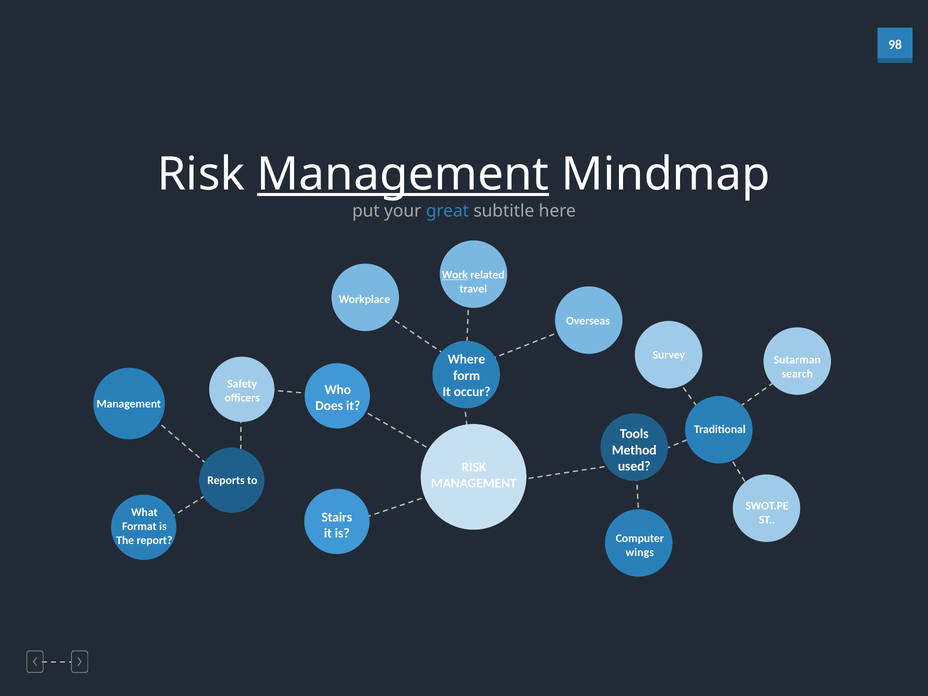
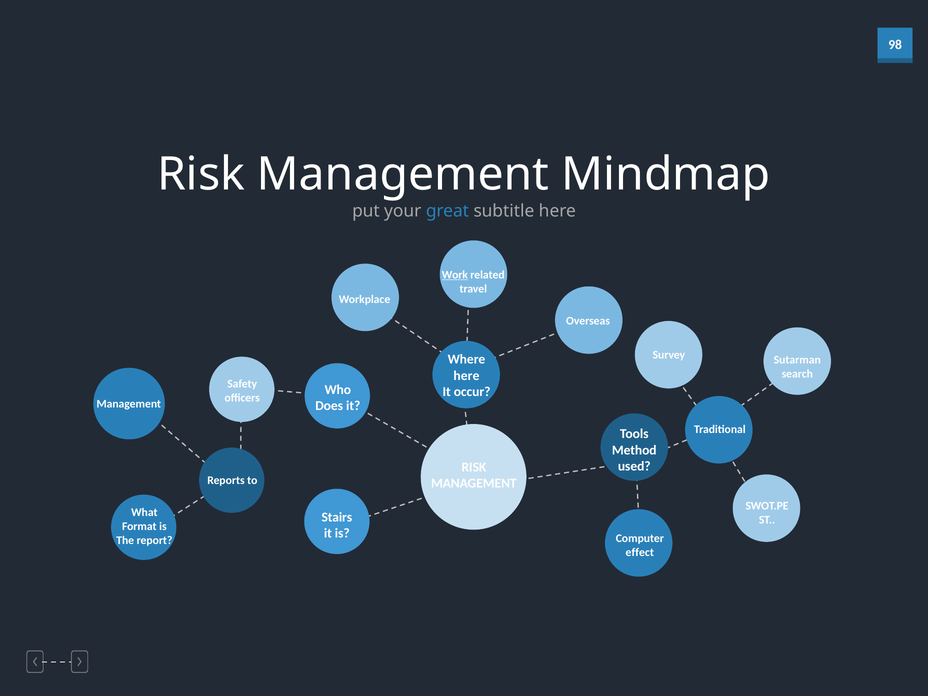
Management at (403, 174) underline: present -> none
form at (467, 376): form -> here
wings: wings -> effect
